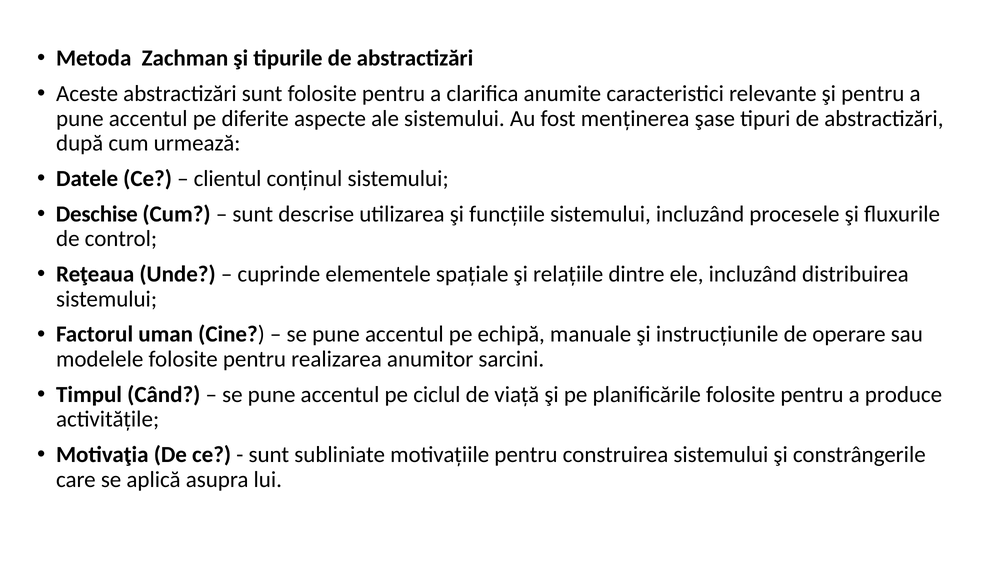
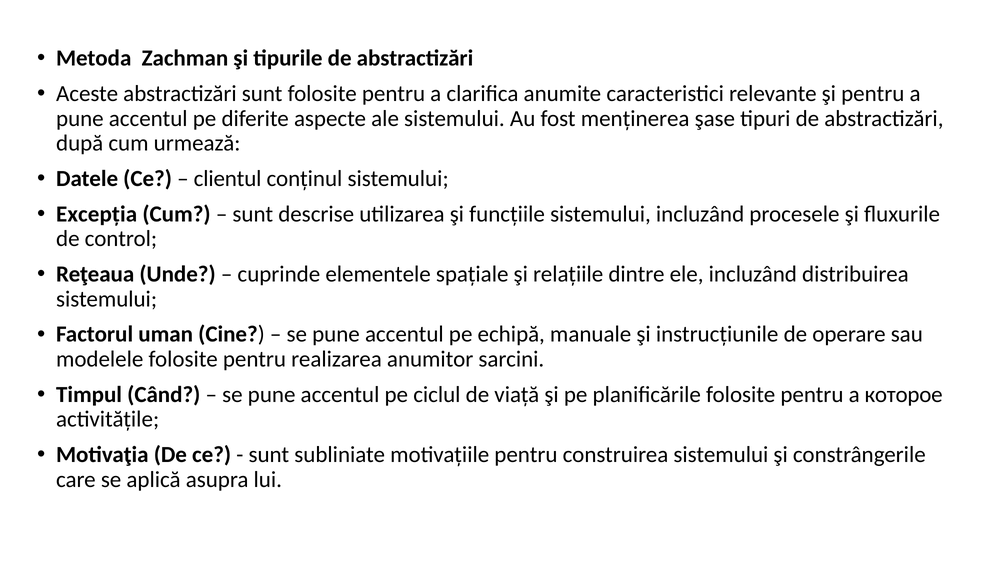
Deschise: Deschise -> Excepția
produce: produce -> которое
